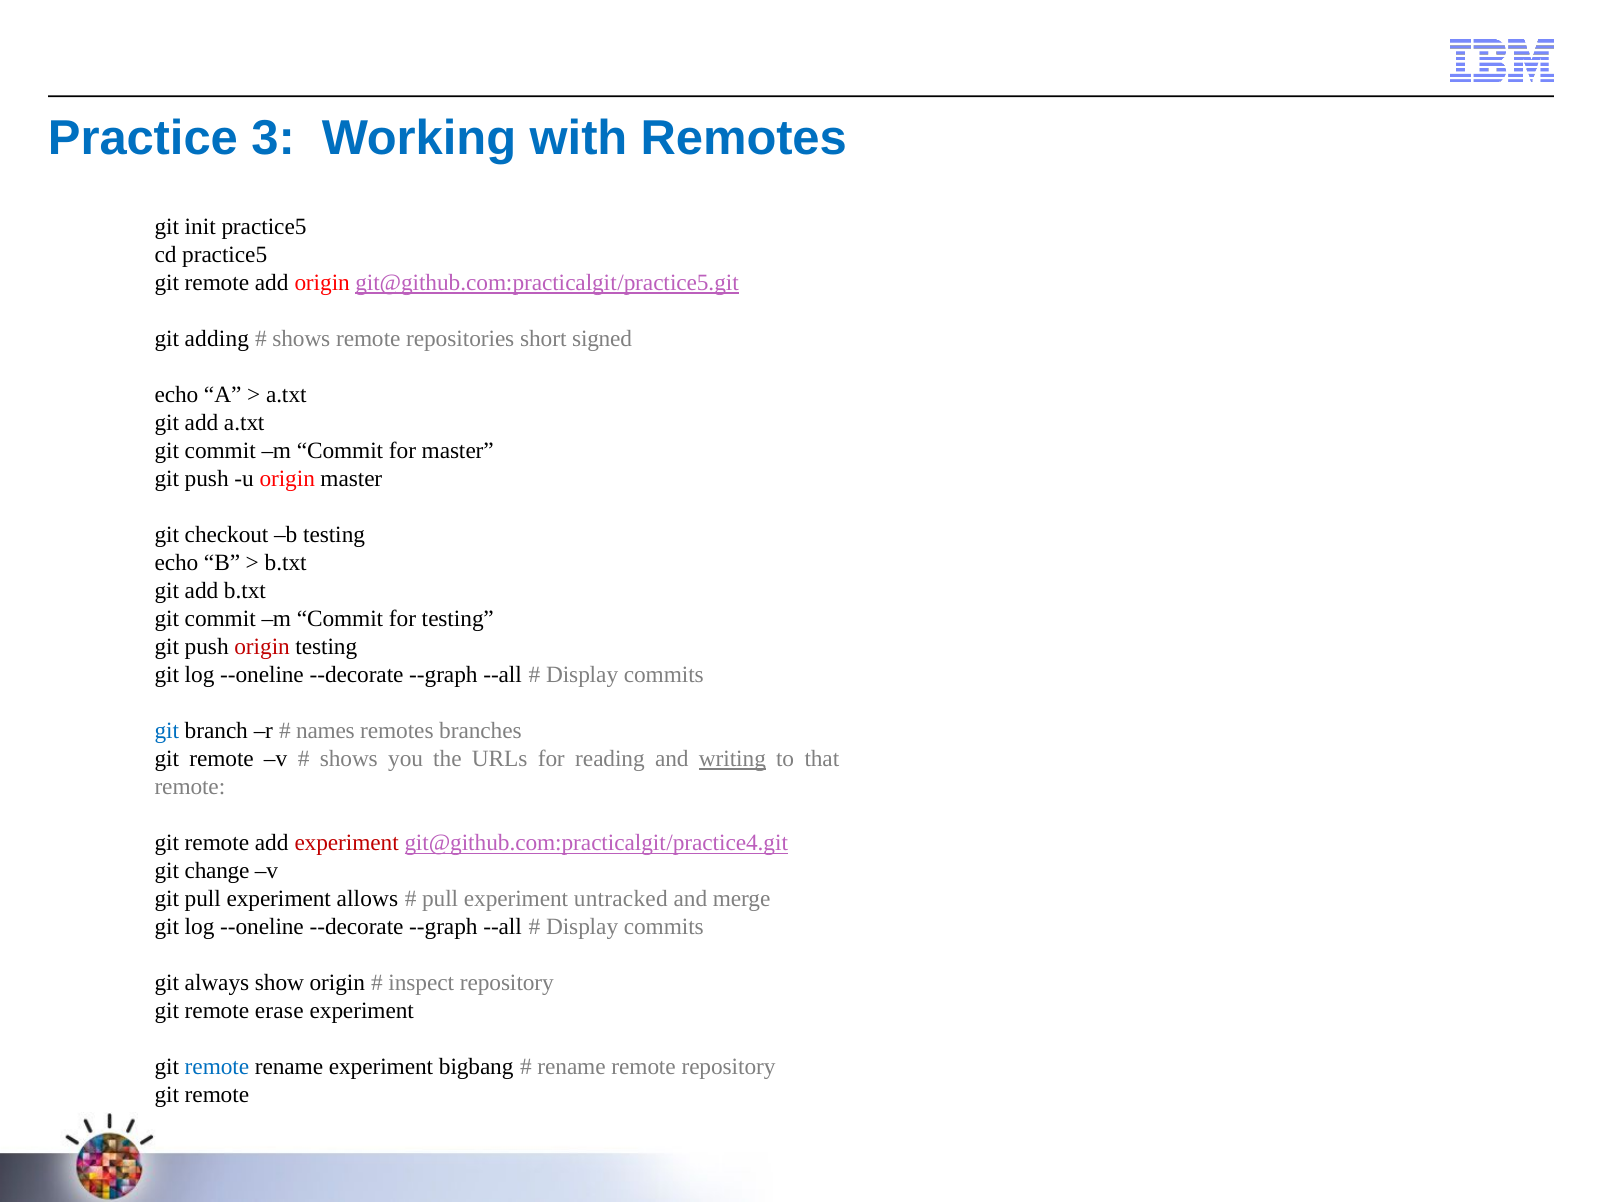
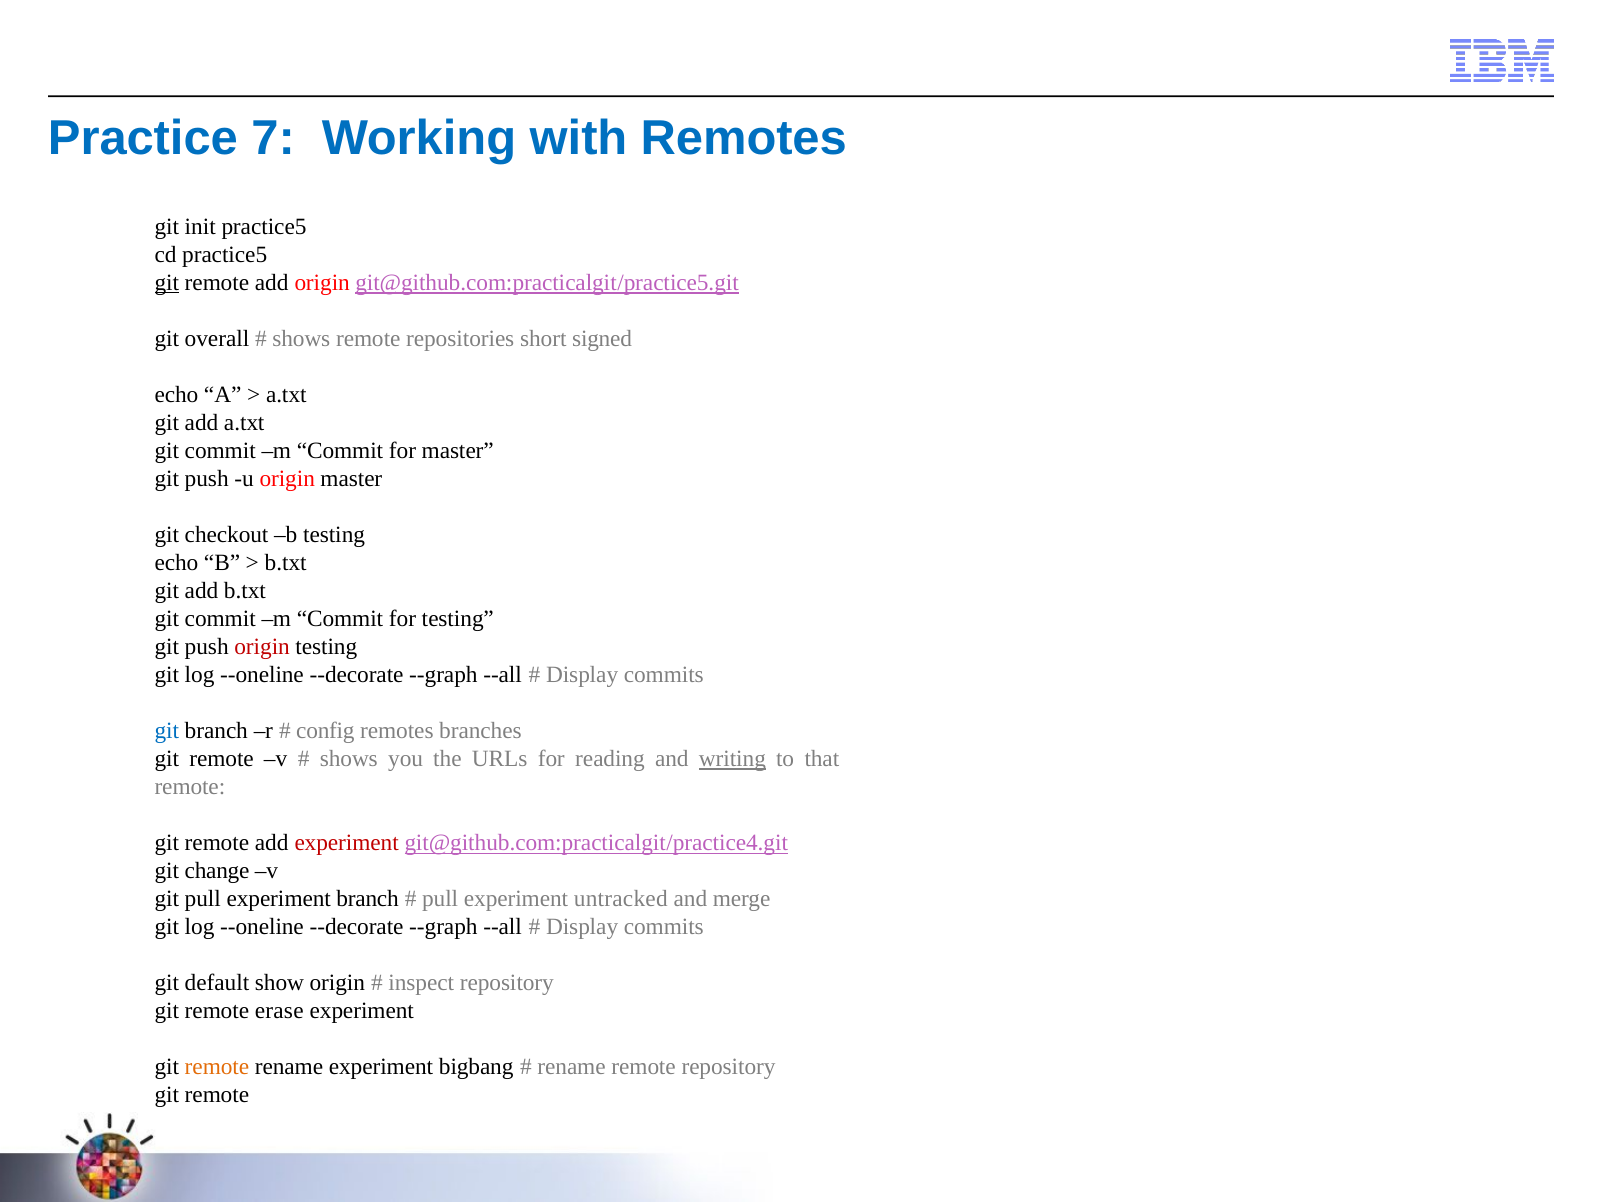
3: 3 -> 7
git at (167, 283) underline: none -> present
adding: adding -> overall
names: names -> config
experiment allows: allows -> branch
always: always -> default
remote at (217, 1067) colour: blue -> orange
